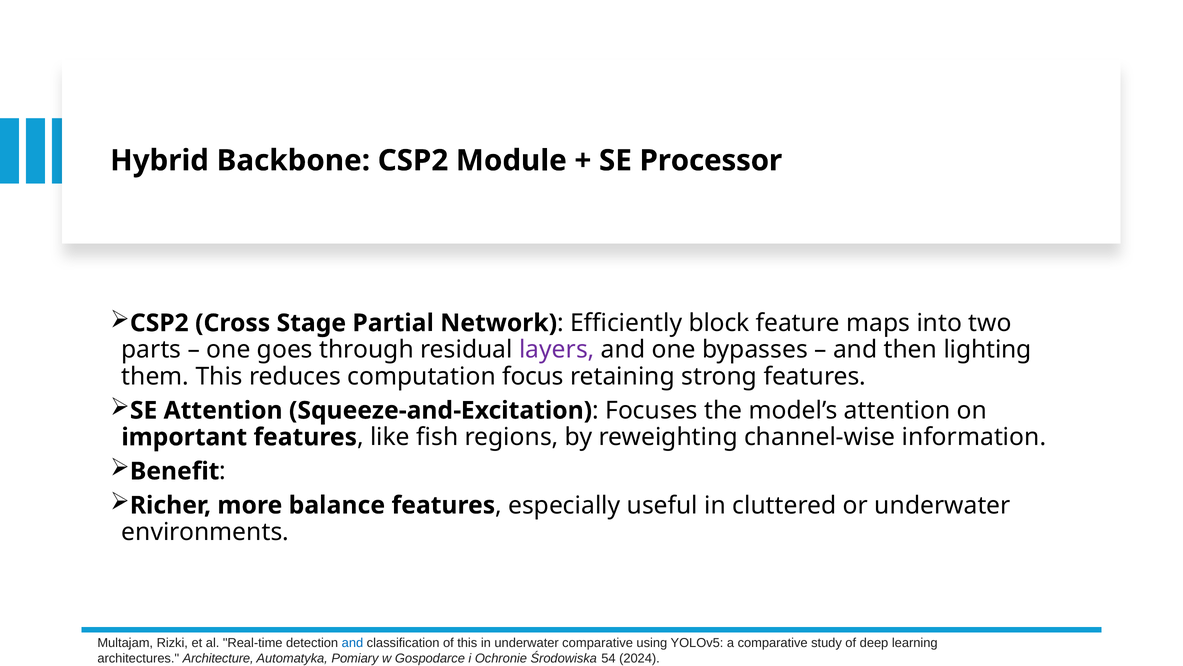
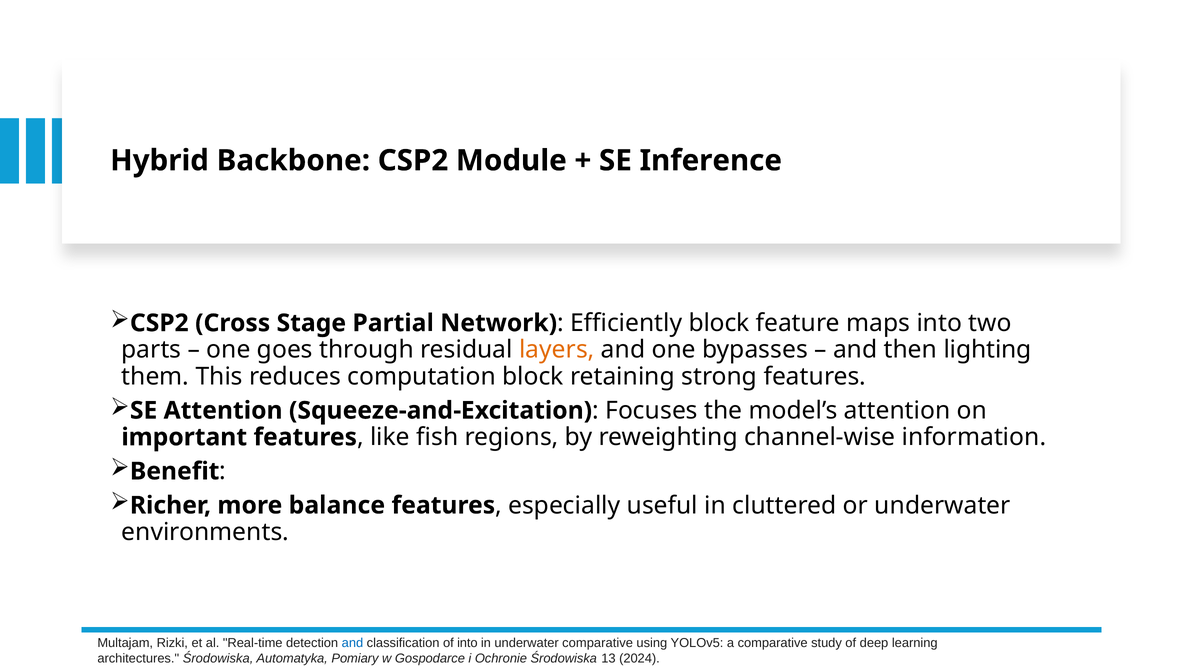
Processor: Processor -> Inference
layers colour: purple -> orange
computation focus: focus -> block
of this: this -> into
architectures Architecture: Architecture -> Środowiska
54: 54 -> 13
